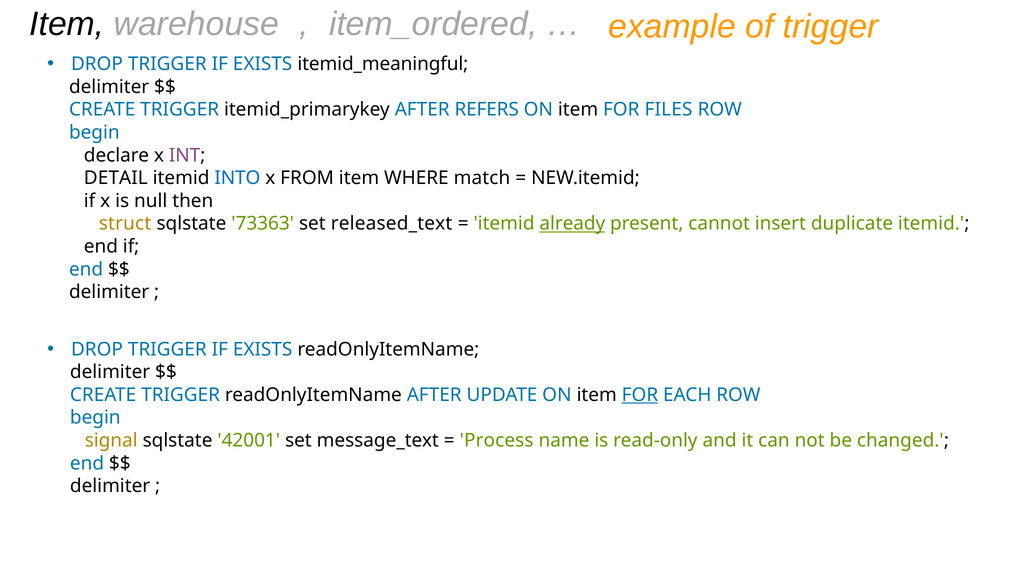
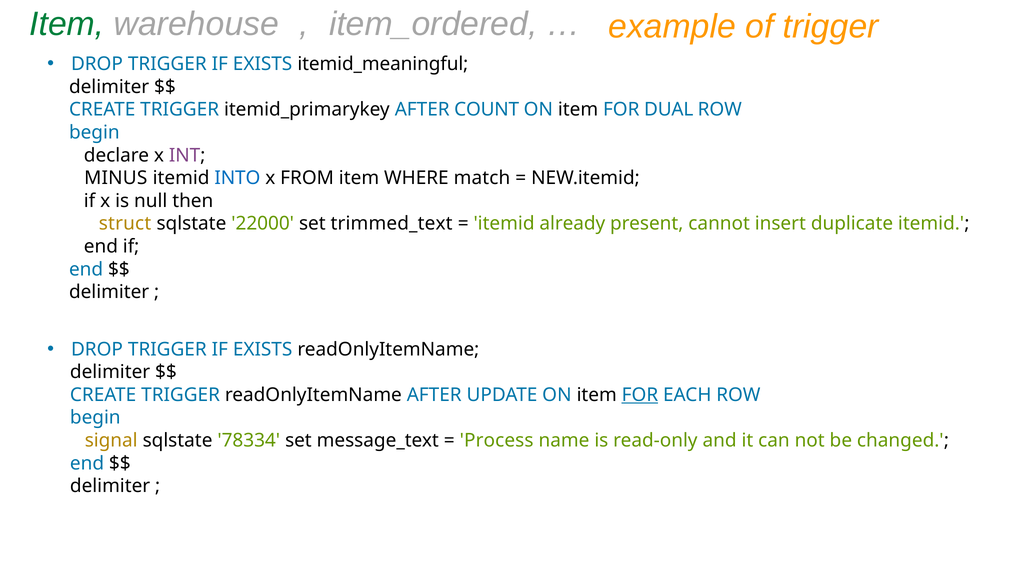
Item at (67, 24) colour: black -> green
REFERS: REFERS -> COUNT
FILES: FILES -> DUAL
DETAIL: DETAIL -> MINUS
73363: 73363 -> 22000
released_text: released_text -> trimmed_text
already underline: present -> none
42001: 42001 -> 78334
